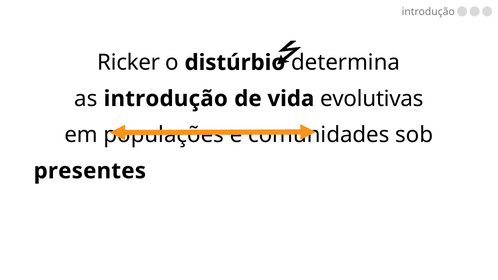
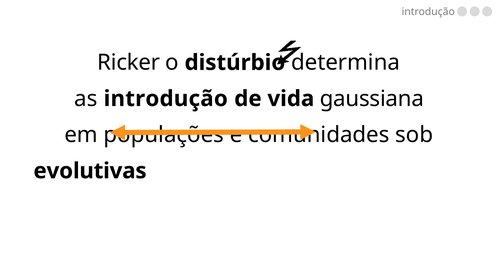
vida evolutivas: evolutivas -> gaussiana
presentes at (90, 171): presentes -> evolutivas
